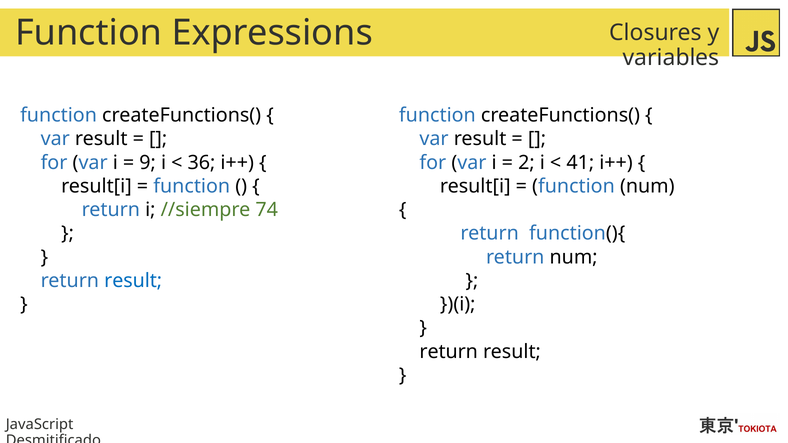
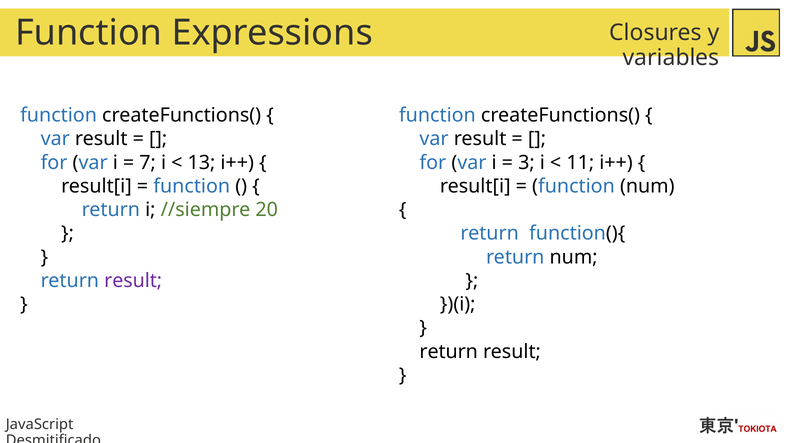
9: 9 -> 7
36: 36 -> 13
2: 2 -> 3
41: 41 -> 11
74: 74 -> 20
result at (133, 281) colour: blue -> purple
